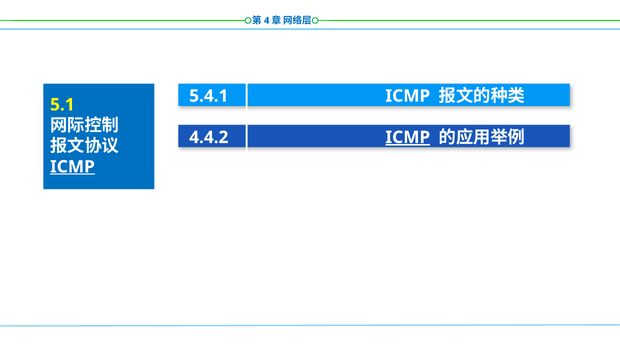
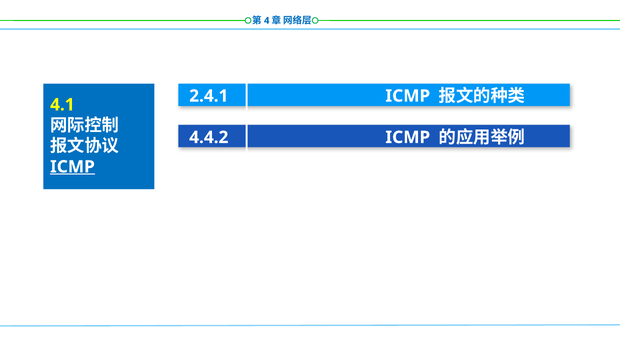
5.4.1: 5.4.1 -> 2.4.1
5.1: 5.1 -> 4.1
ICMP at (408, 137) underline: present -> none
